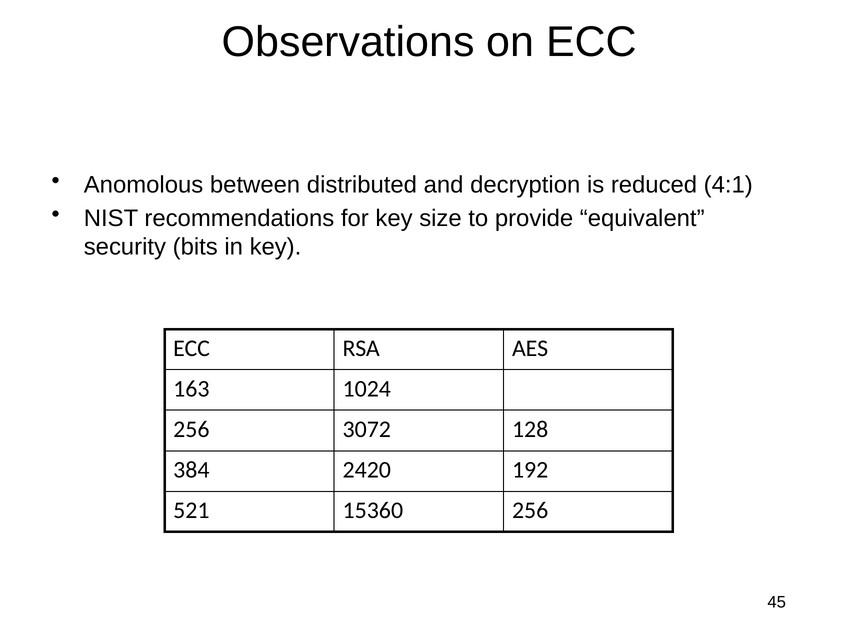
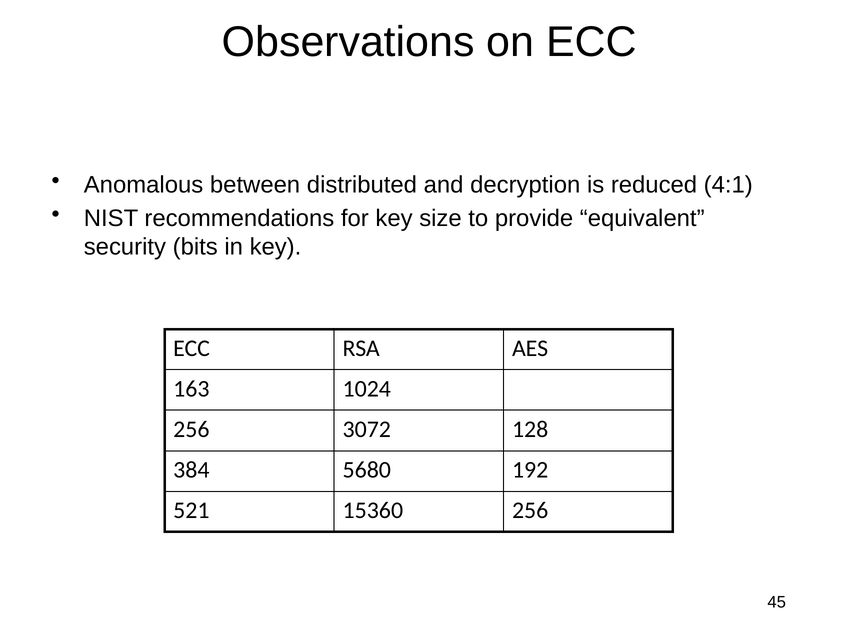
Anomolous: Anomolous -> Anomalous
2420: 2420 -> 5680
